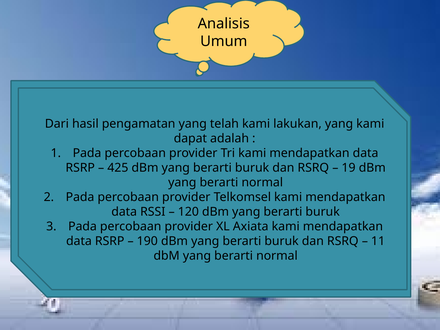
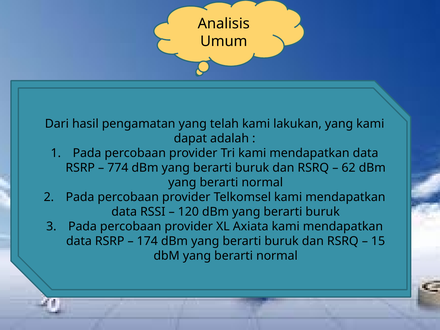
425: 425 -> 774
19: 19 -> 62
190: 190 -> 174
11: 11 -> 15
